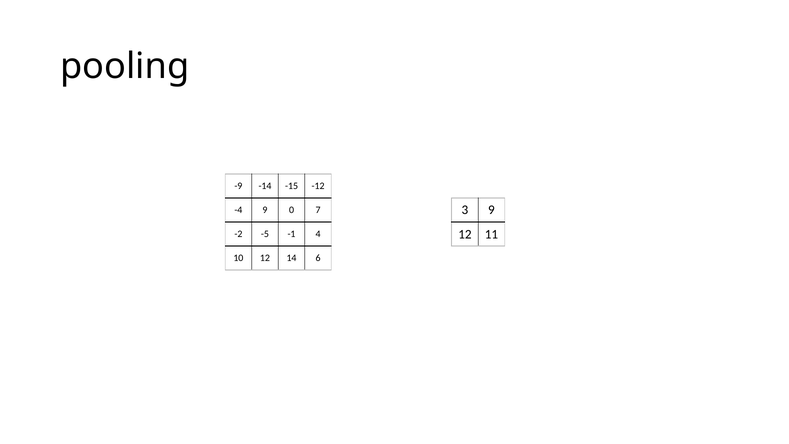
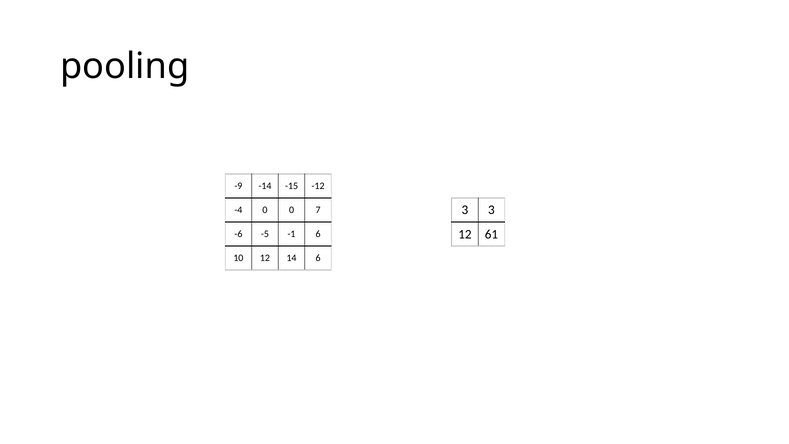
3 9: 9 -> 3
-4 9: 9 -> 0
11: 11 -> 61
-2: -2 -> -6
-1 4: 4 -> 6
